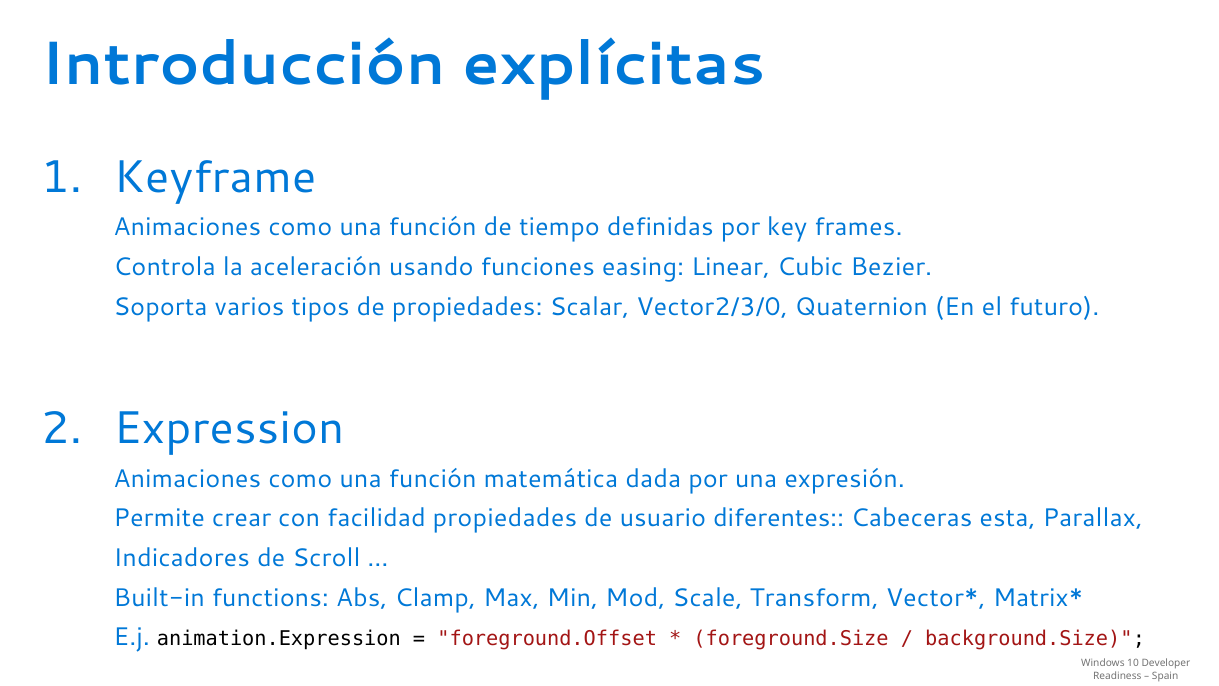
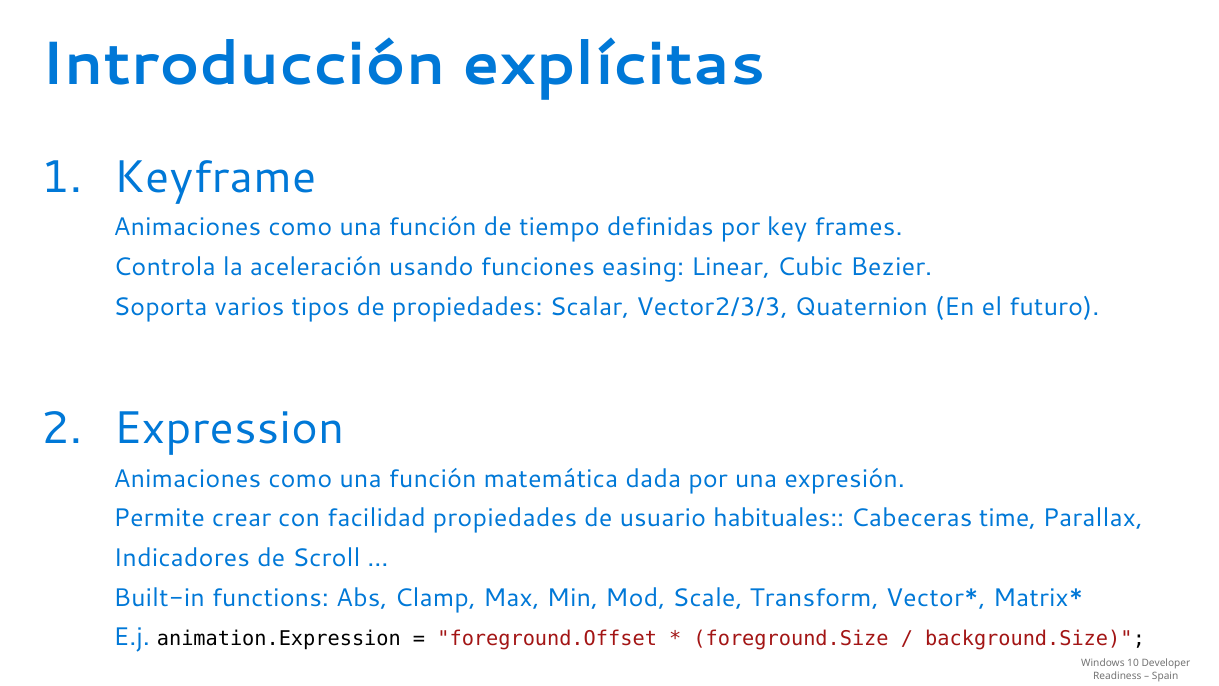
Vector2/3/0: Vector2/3/0 -> Vector2/3/3
diferentes: diferentes -> habituales
esta: esta -> time
